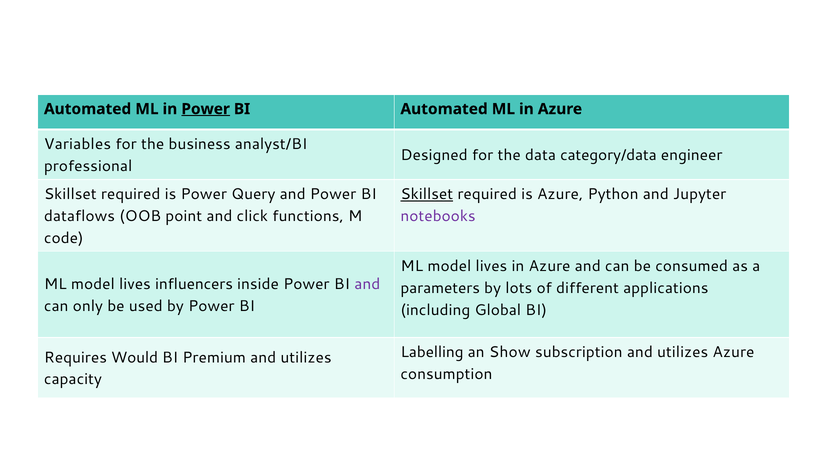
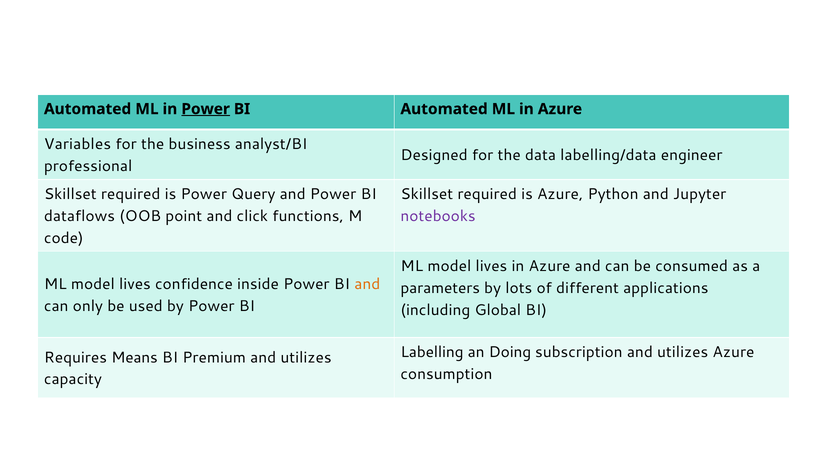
category/data: category/data -> labelling/data
Skillset at (427, 194) underline: present -> none
influencers: influencers -> confidence
and at (367, 284) colour: purple -> orange
Show: Show -> Doing
Would: Would -> Means
